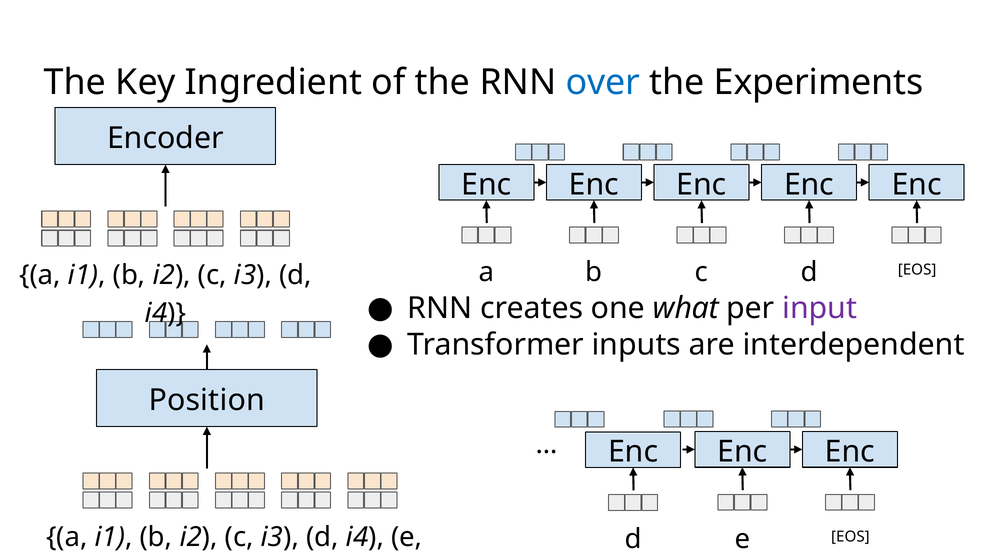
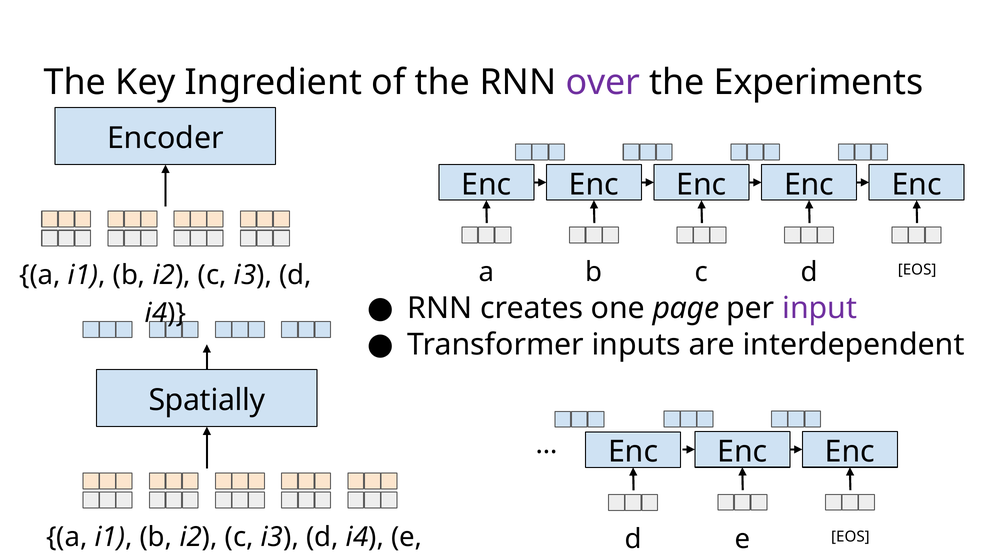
over colour: blue -> purple
what: what -> page
Position: Position -> Spatially
